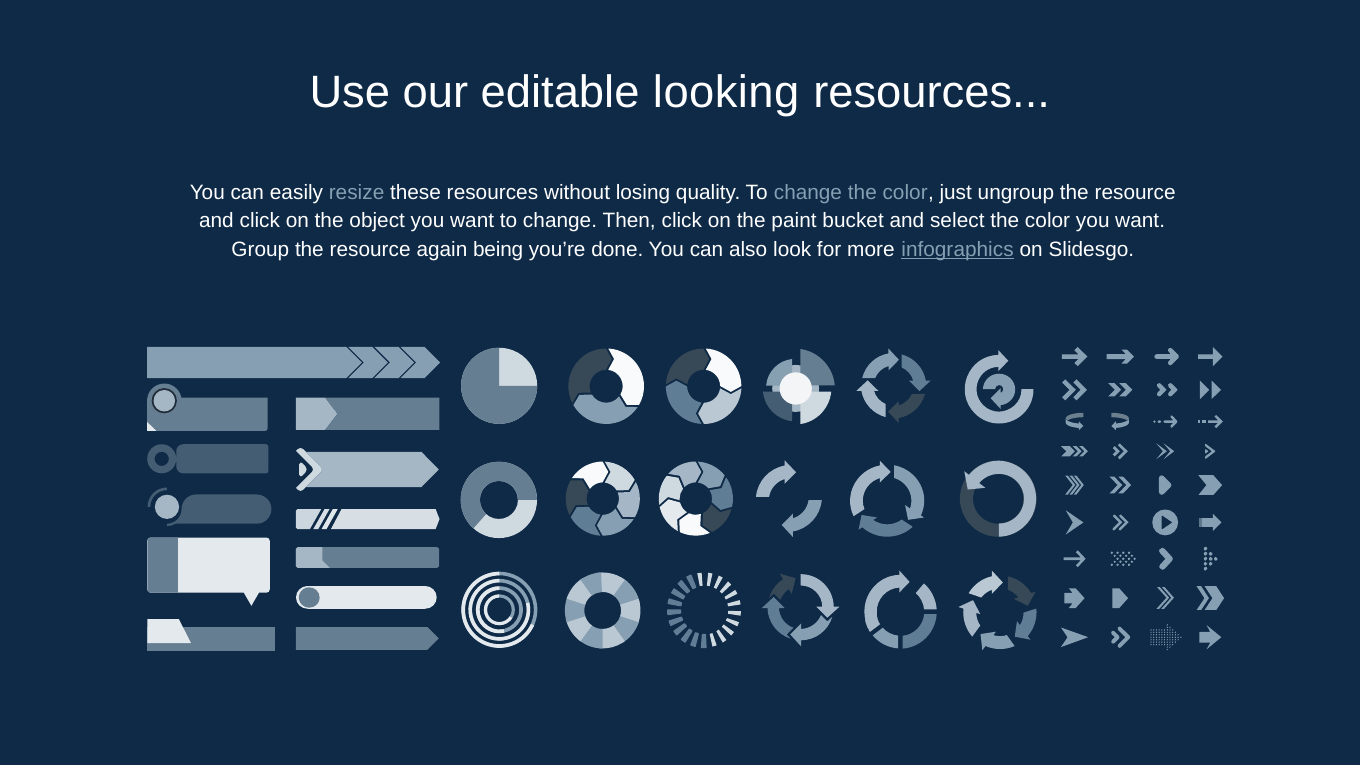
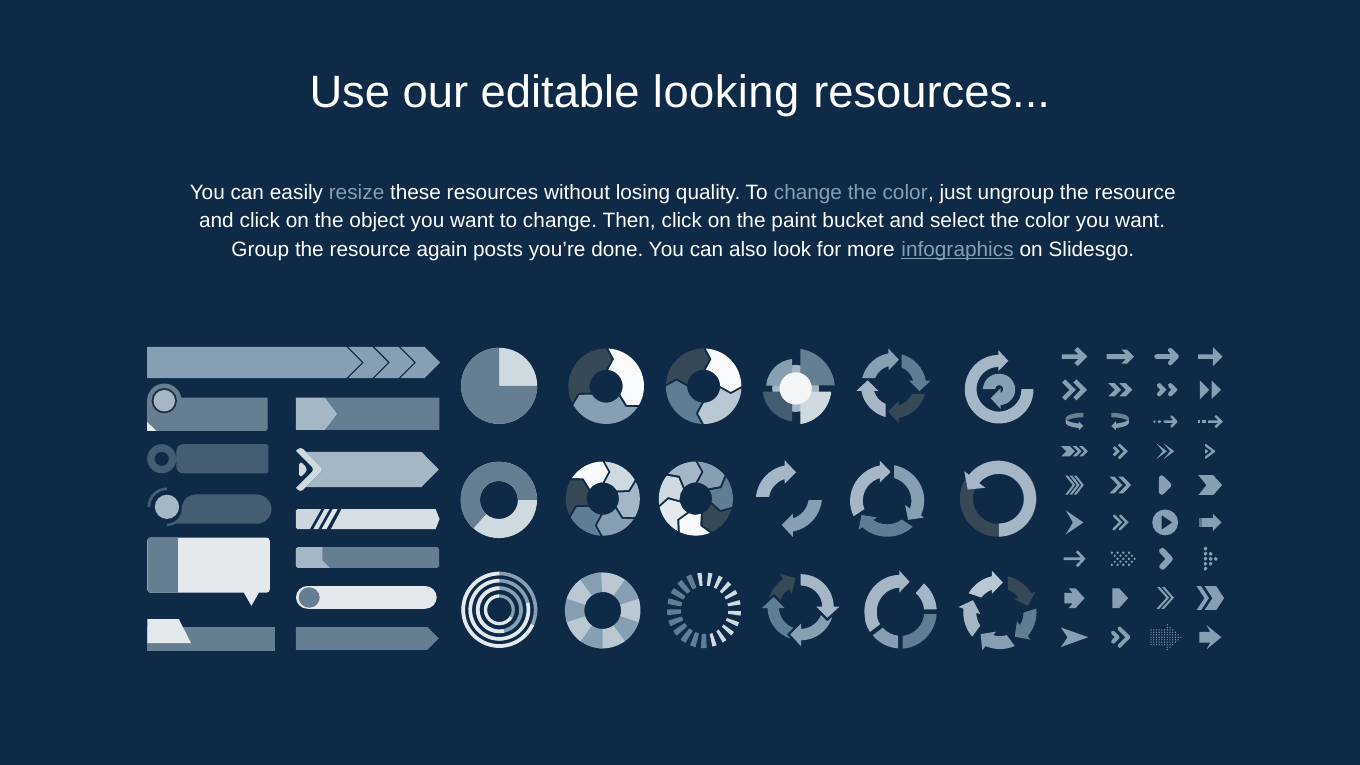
being: being -> posts
